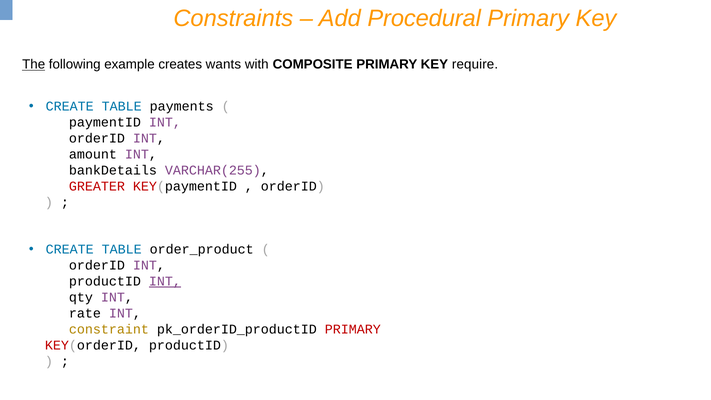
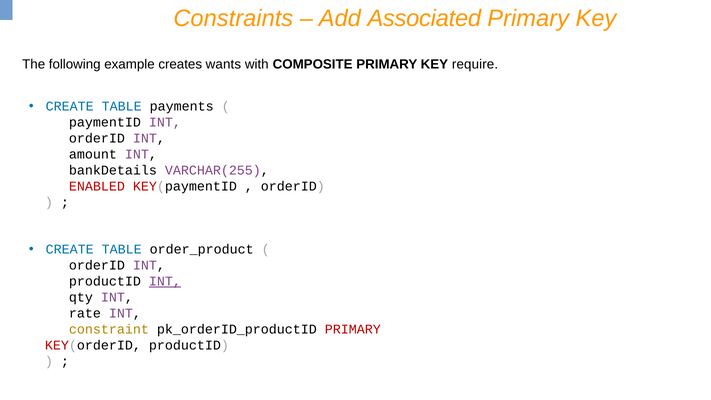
Procedural: Procedural -> Associated
The underline: present -> none
GREATER: GREATER -> ENABLED
